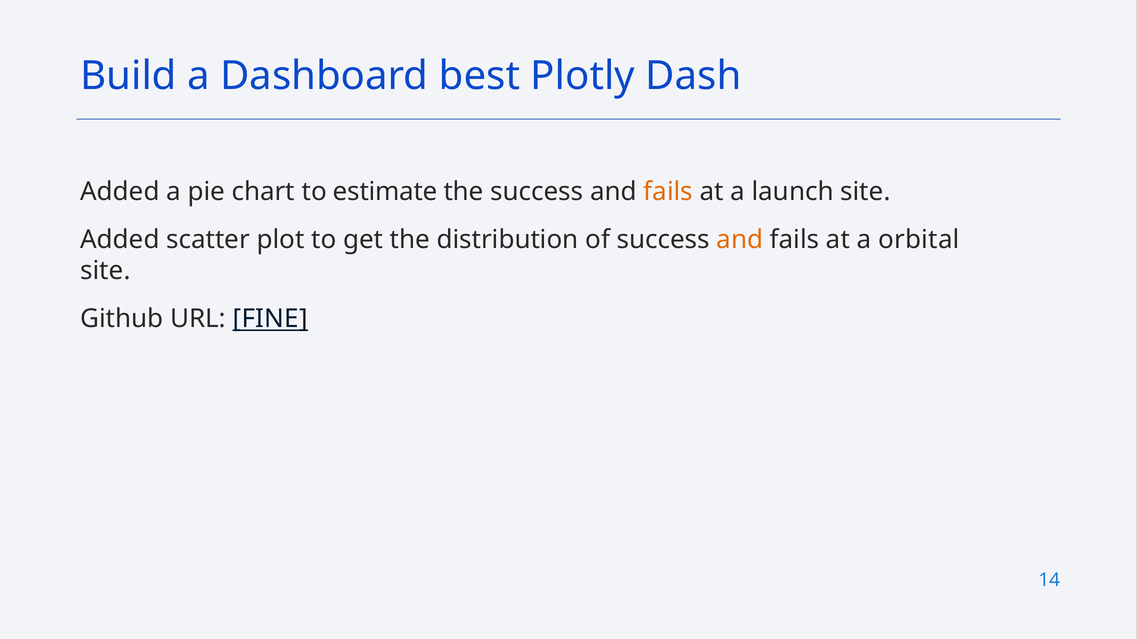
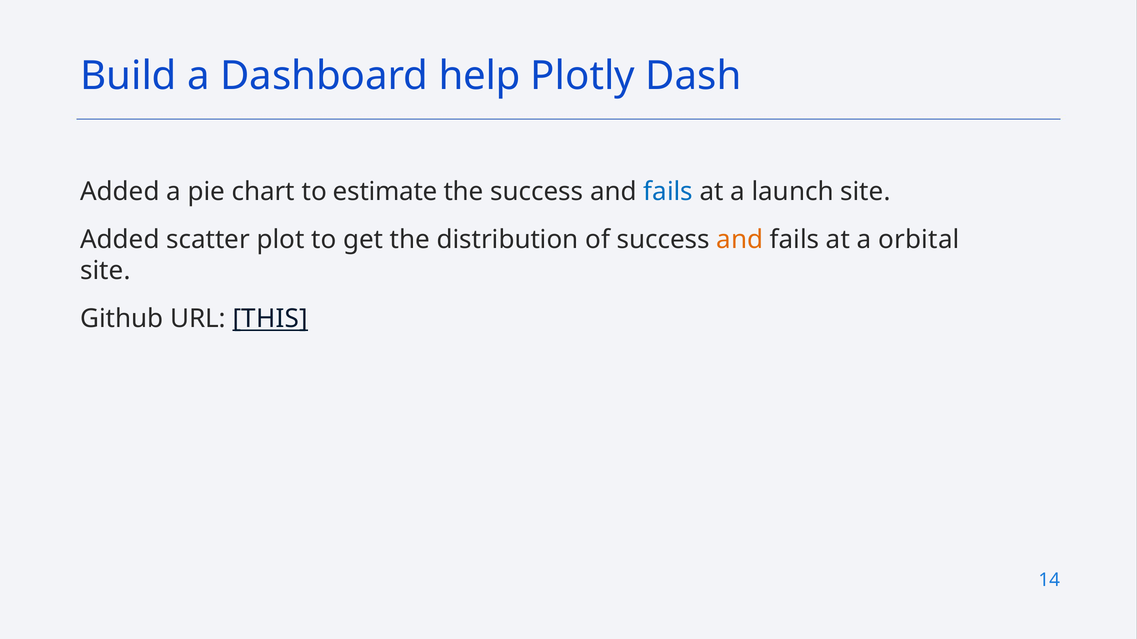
best: best -> help
fails at (668, 192) colour: orange -> blue
FINE: FINE -> THIS
